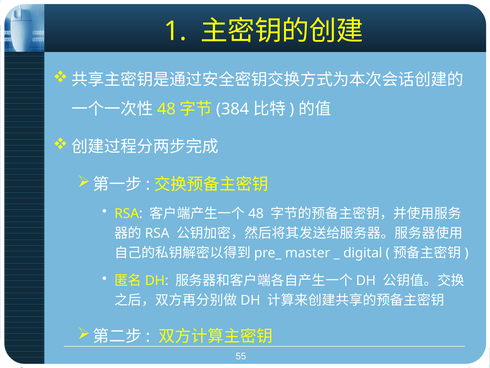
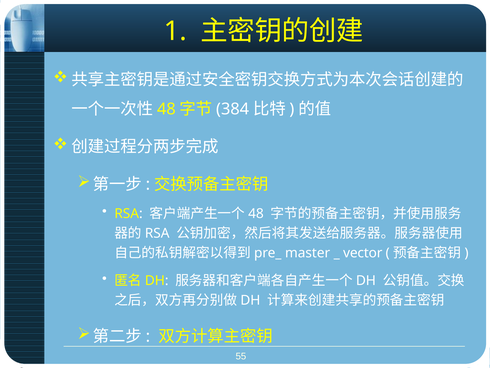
digital: digital -> vector
